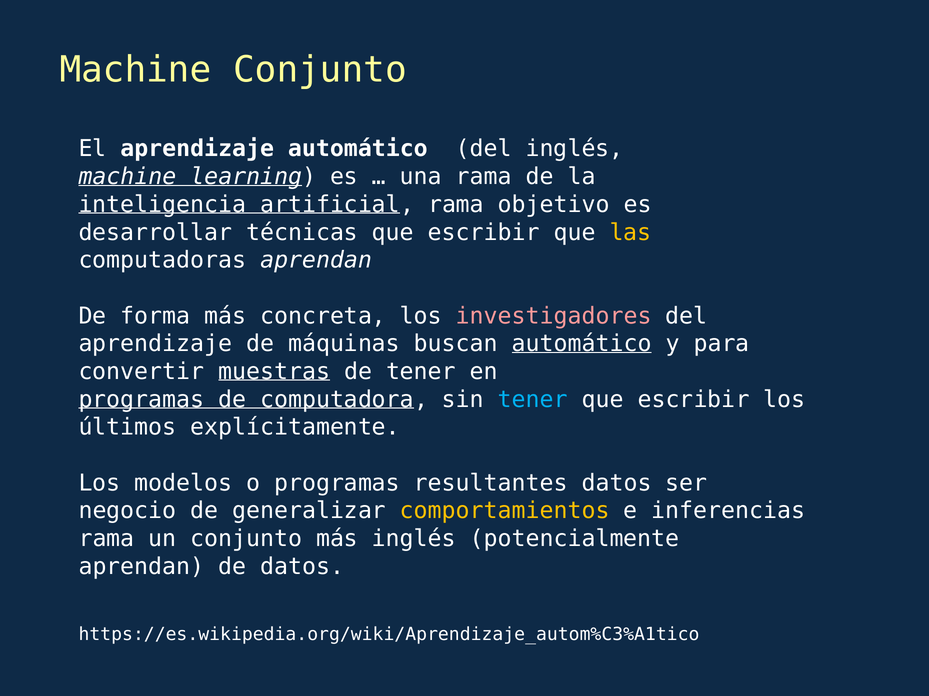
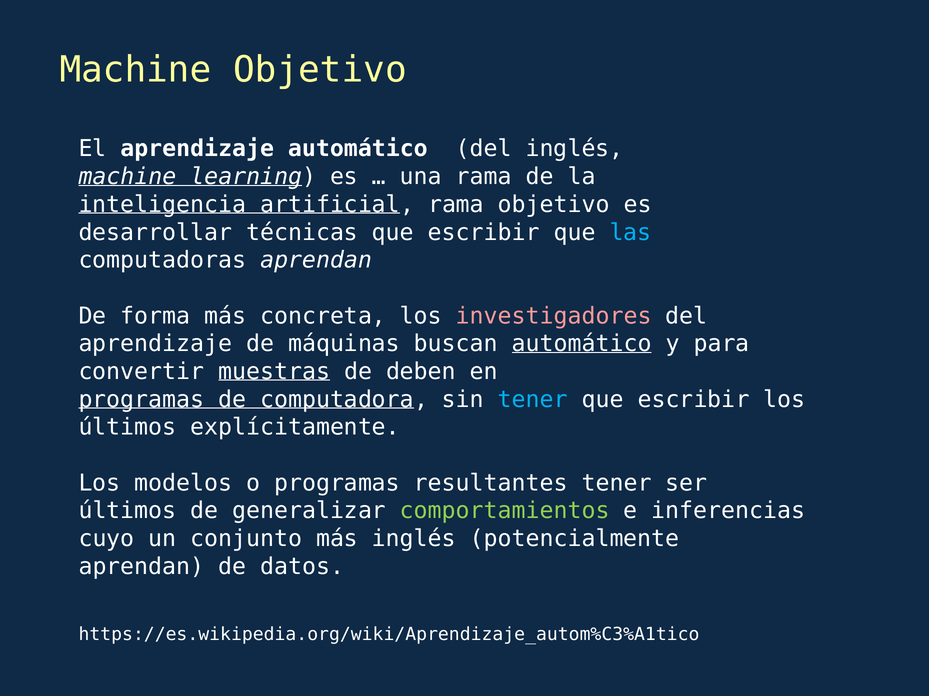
Machine Conjunto: Conjunto -> Objetivo
las colour: yellow -> light blue
de tener: tener -> deben
resultantes datos: datos -> tener
negocio at (127, 511): negocio -> últimos
comportamientos colour: yellow -> light green
rama at (106, 539): rama -> cuyo
